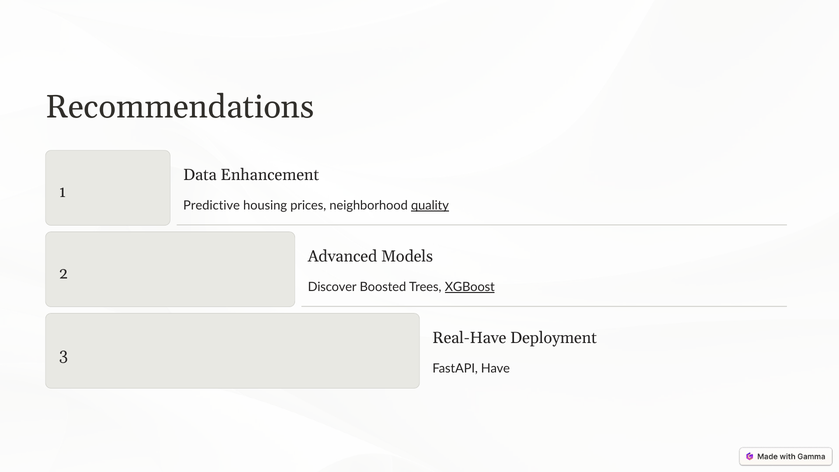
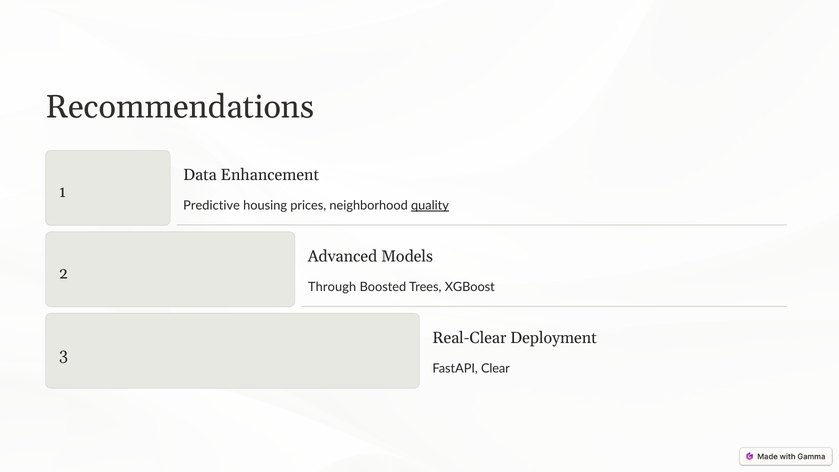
Discover: Discover -> Through
XGBoost underline: present -> none
Real-Have: Real-Have -> Real-Clear
Have: Have -> Clear
